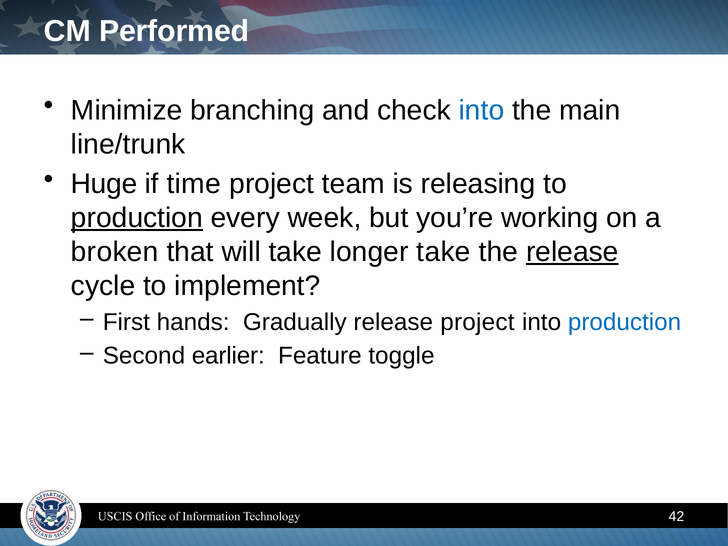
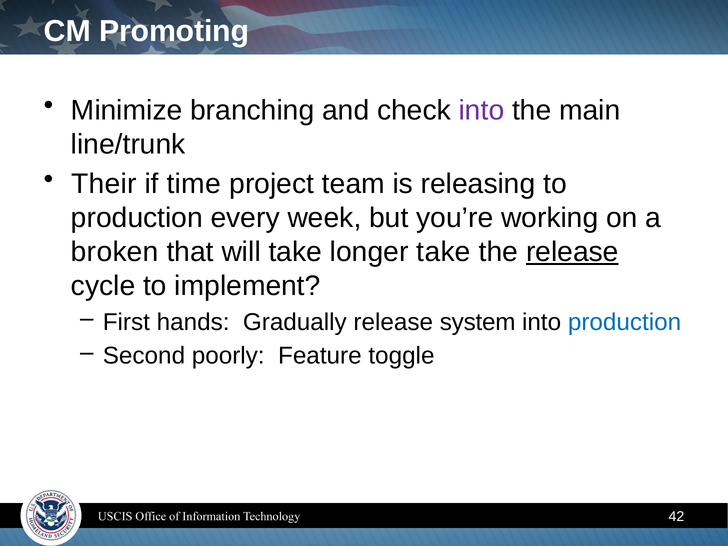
Performed: Performed -> Promoting
into at (481, 110) colour: blue -> purple
Huge: Huge -> Their
production at (137, 218) underline: present -> none
release project: project -> system
earlier: earlier -> poorly
